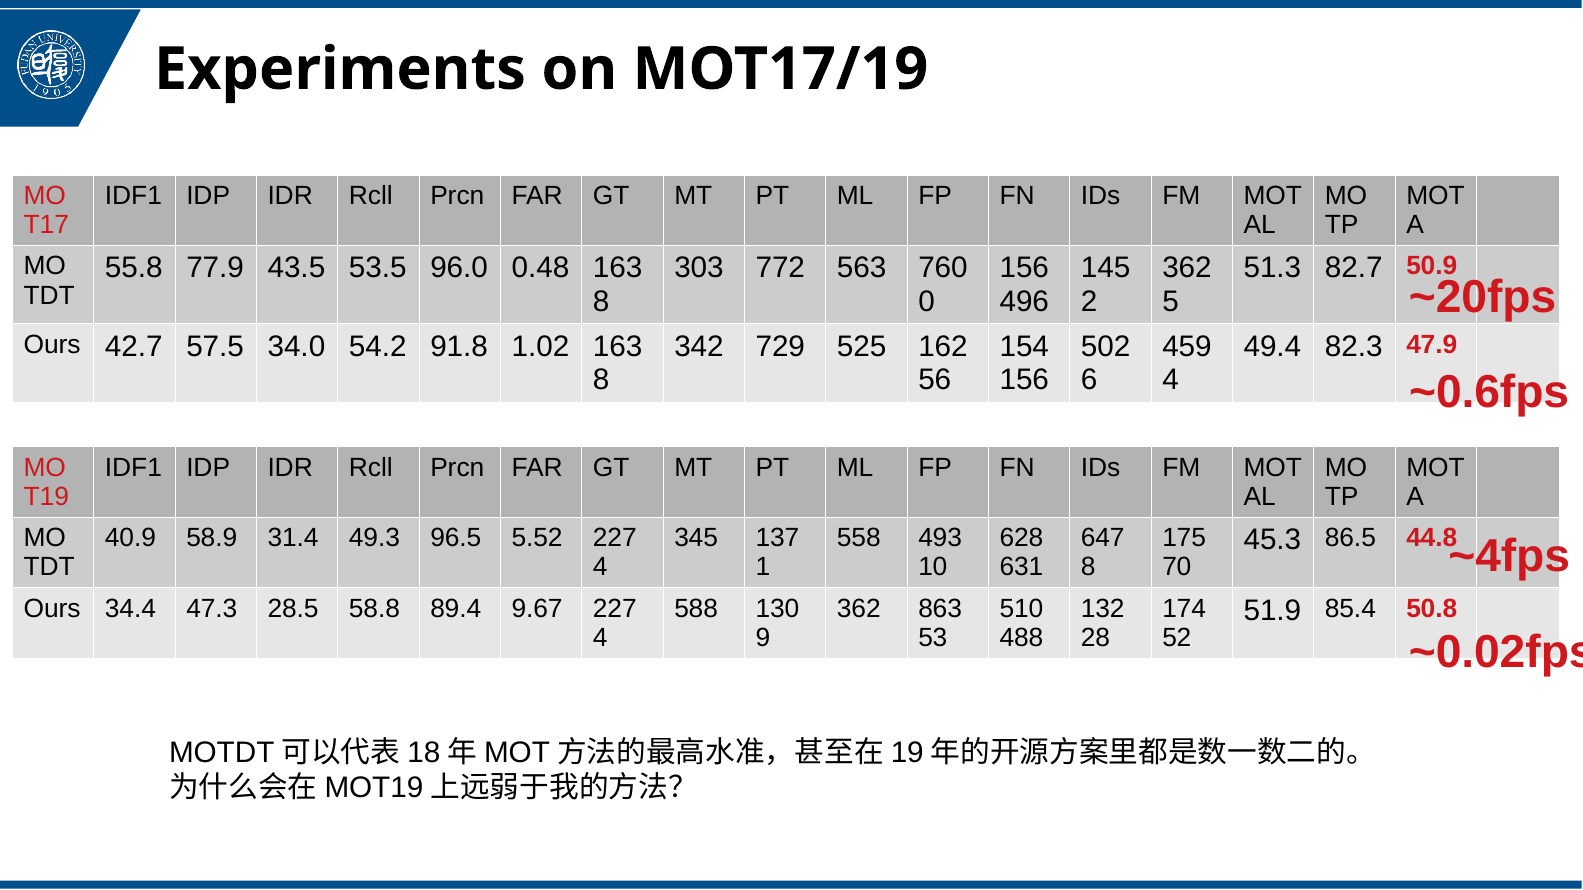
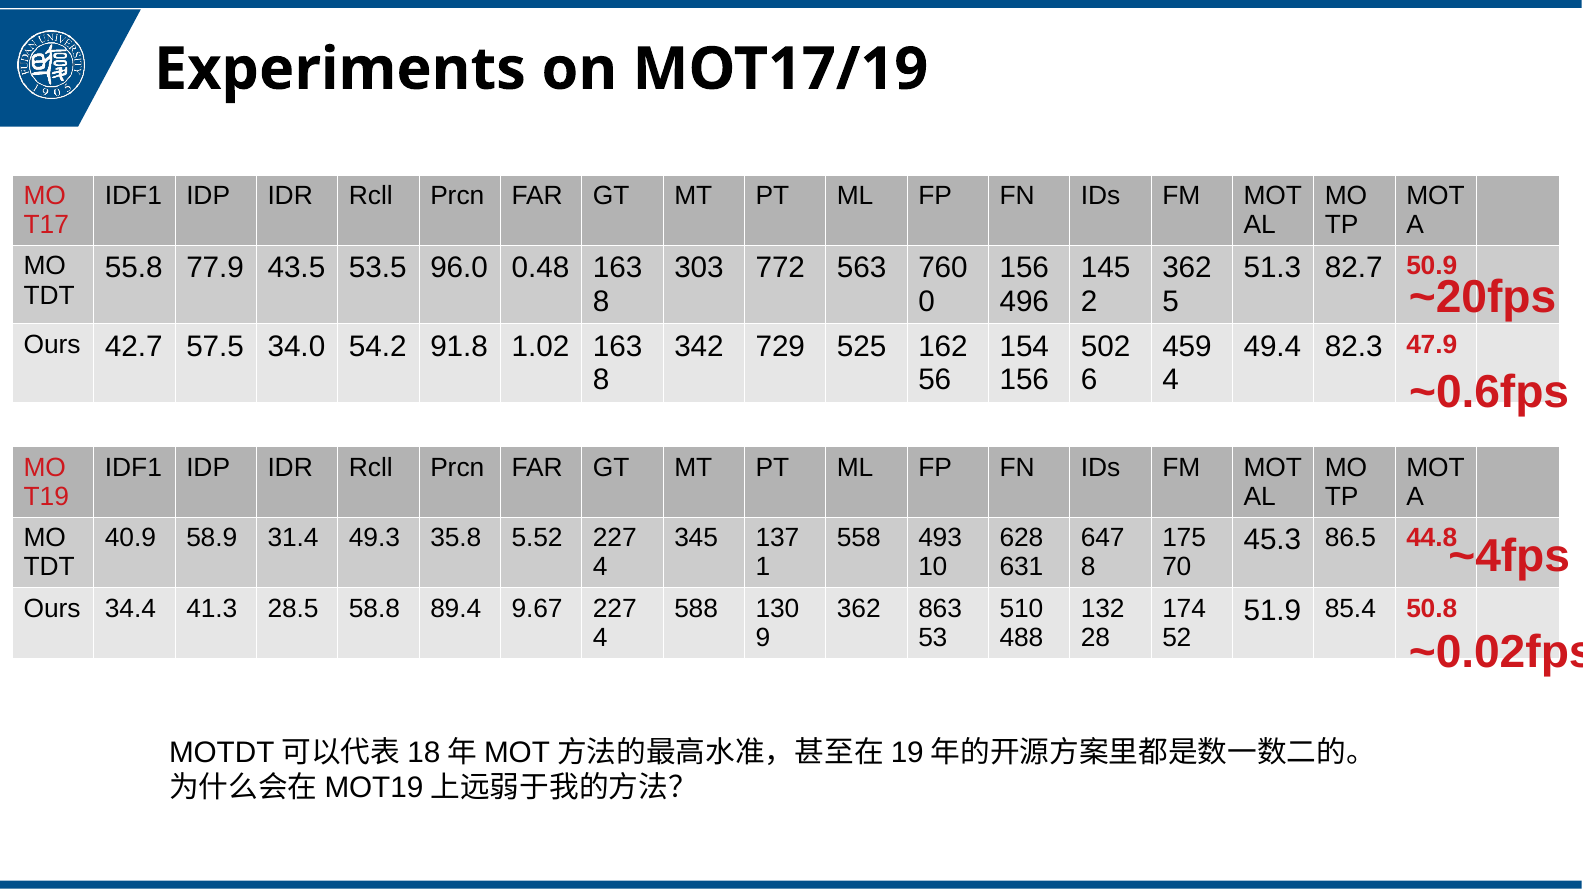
96.5: 96.5 -> 35.8
47.3: 47.3 -> 41.3
